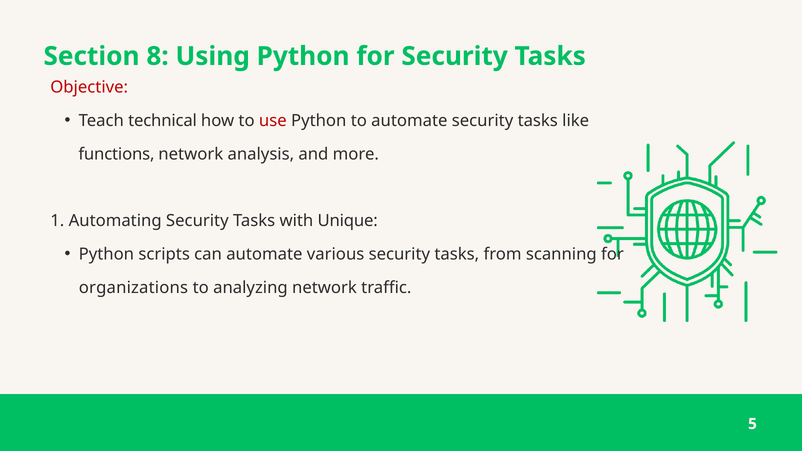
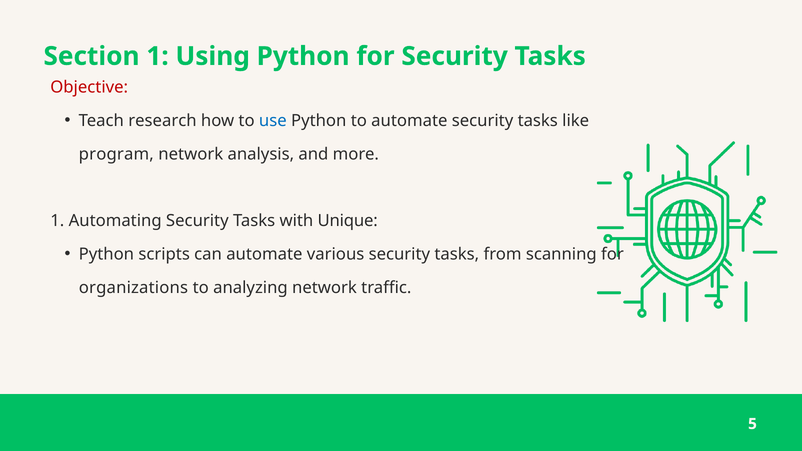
Section 8: 8 -> 1
technical: technical -> research
use colour: red -> blue
functions: functions -> program
